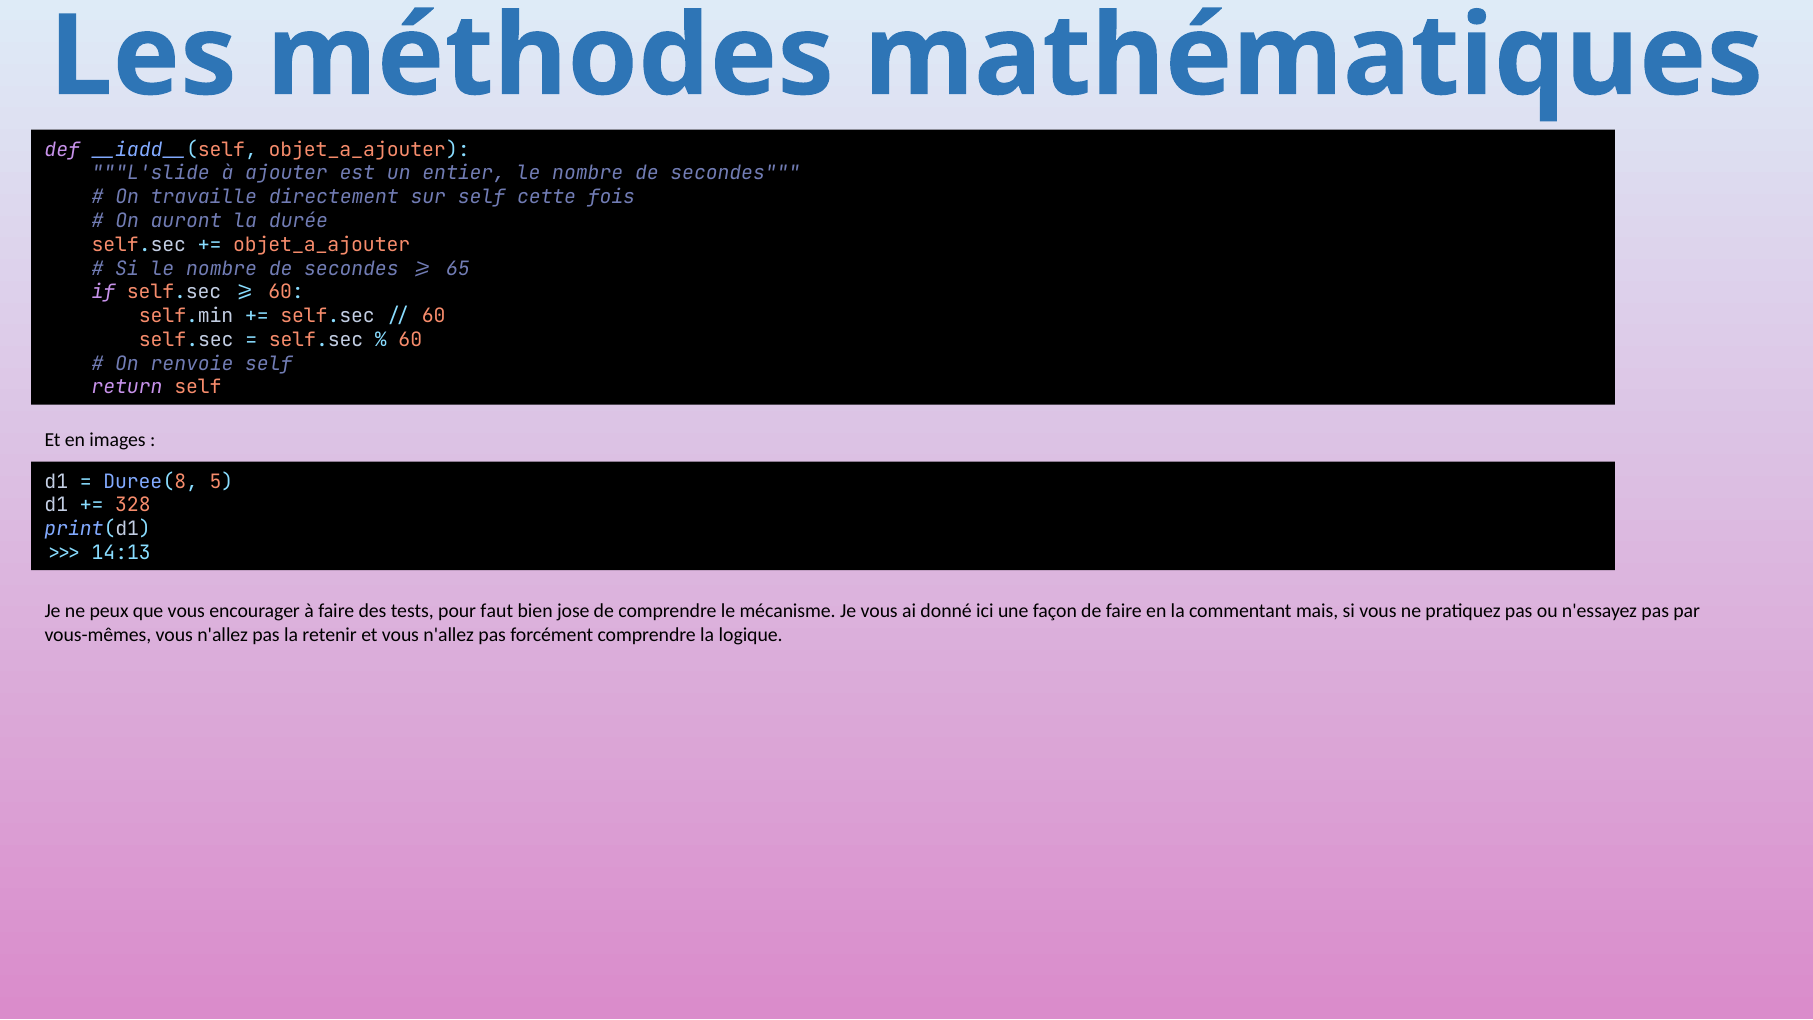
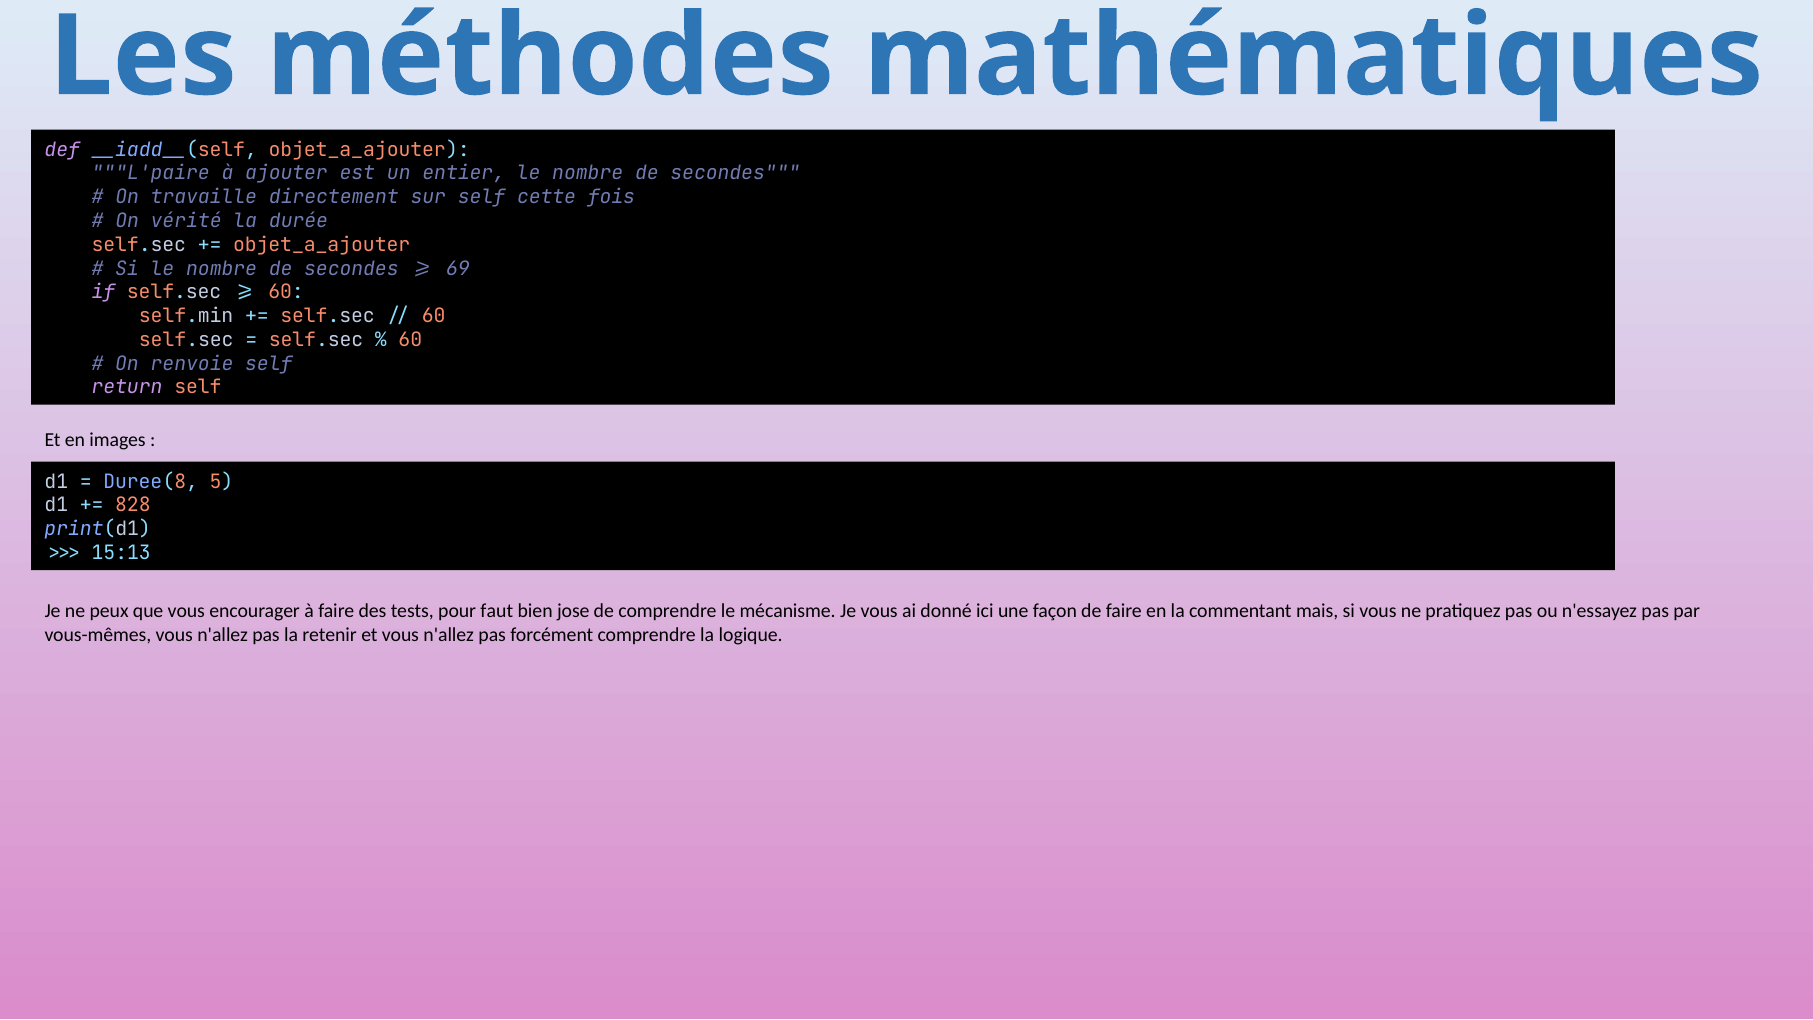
L'slide: L'slide -> L'paire
auront: auront -> vérité
65: 65 -> 69
328: 328 -> 828
14:13: 14:13 -> 15:13
